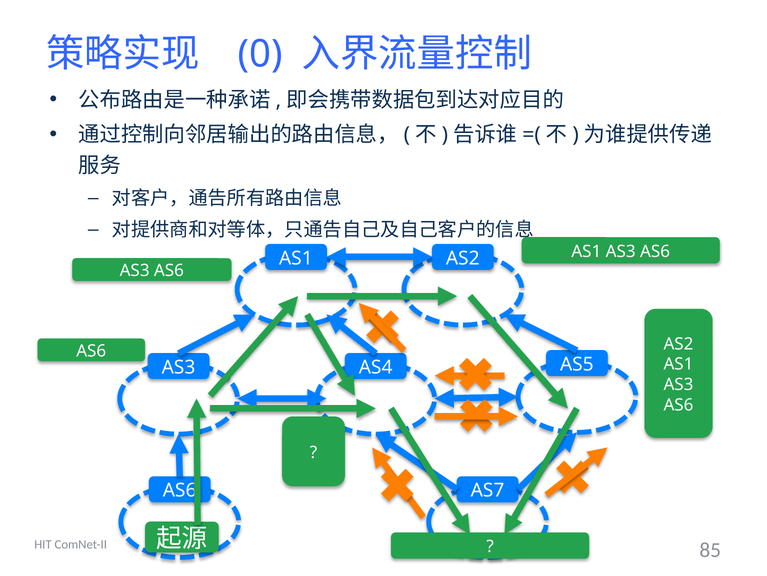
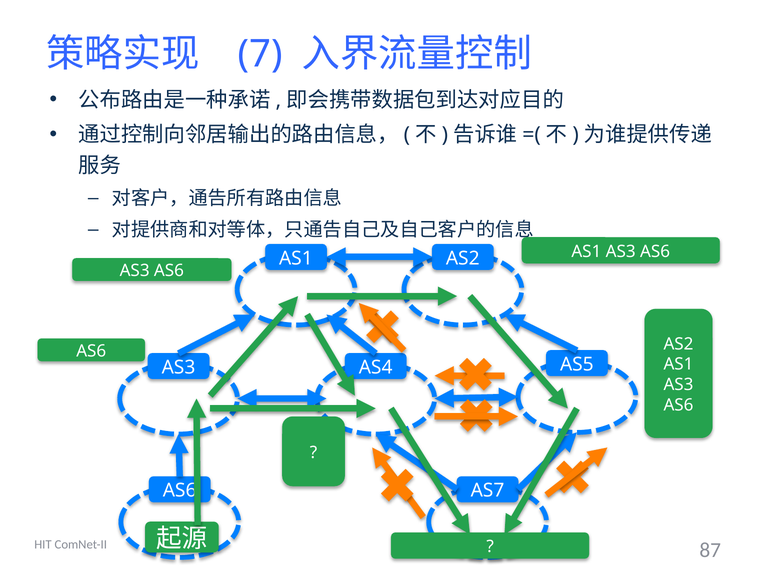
0: 0 -> 7
85: 85 -> 87
